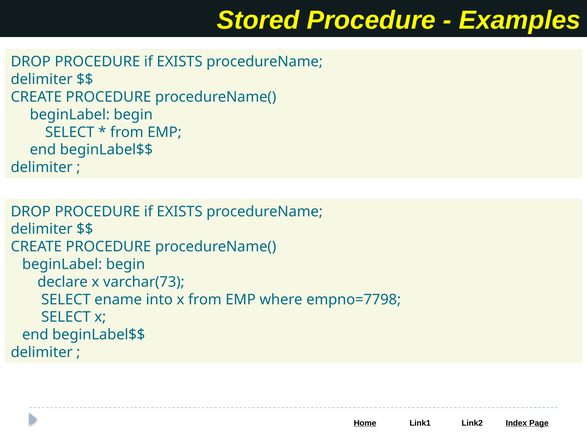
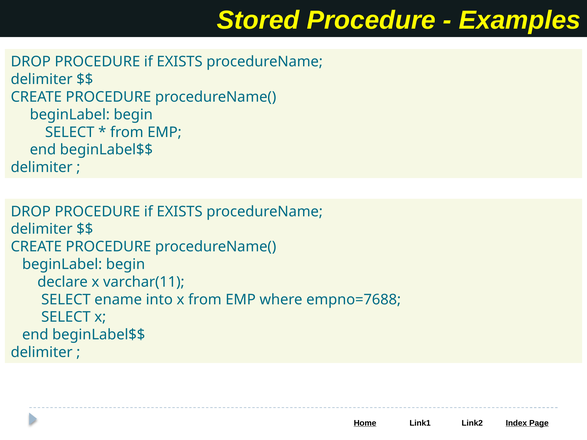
varchar(73: varchar(73 -> varchar(11
empno=7798: empno=7798 -> empno=7688
